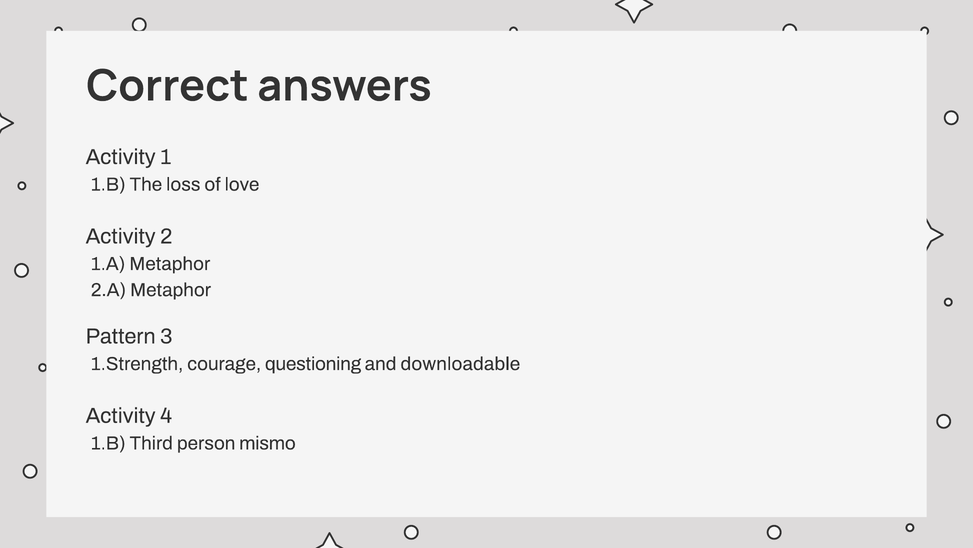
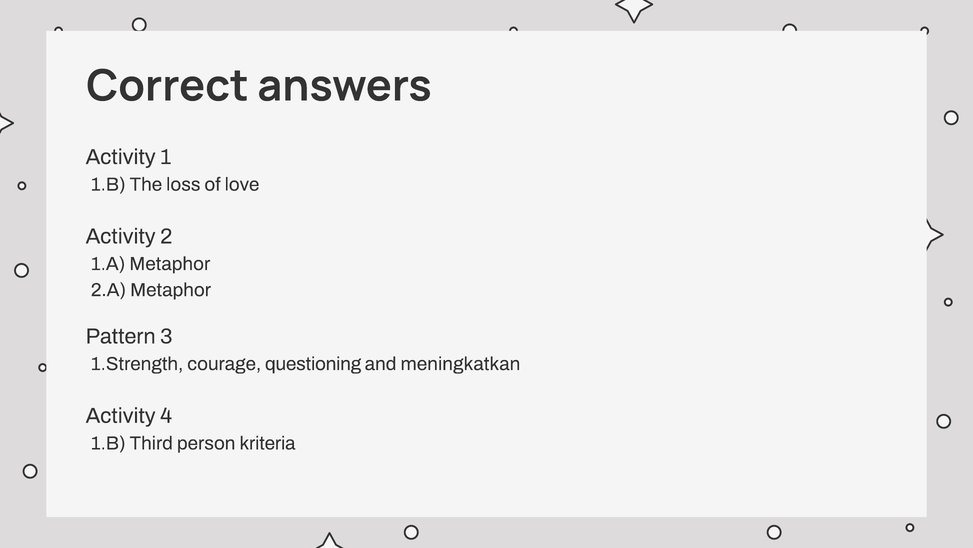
downloadable: downloadable -> meningkatkan
mismo: mismo -> kriteria
